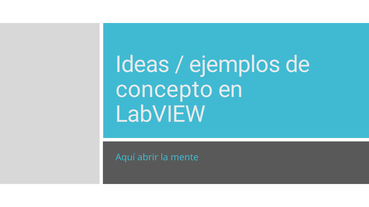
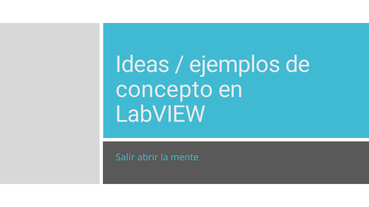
Aquí: Aquí -> Salir
